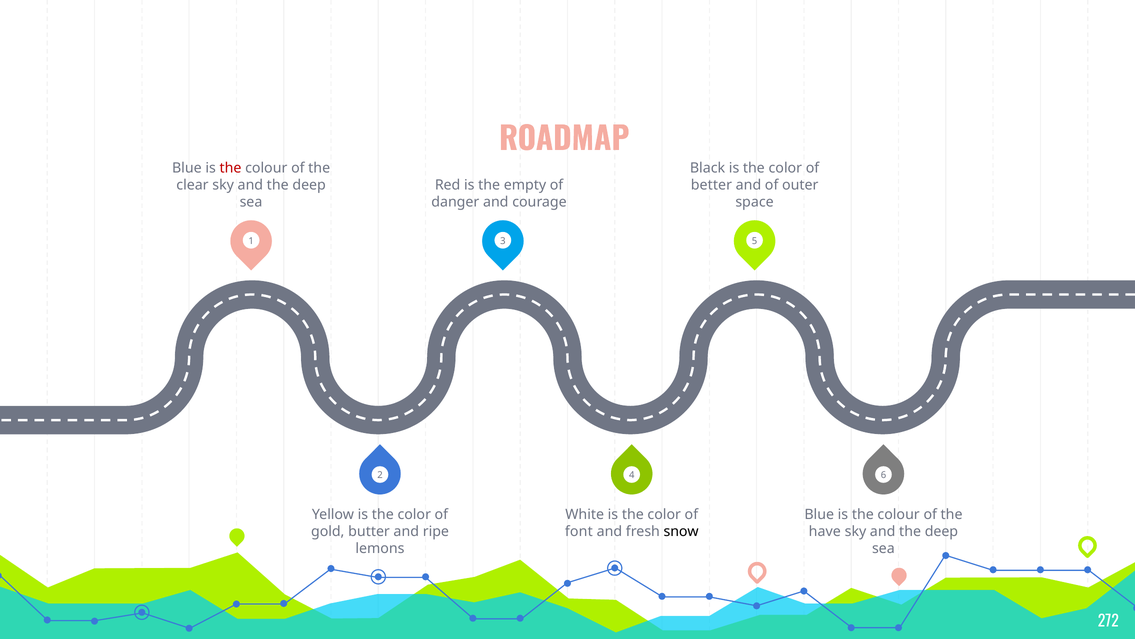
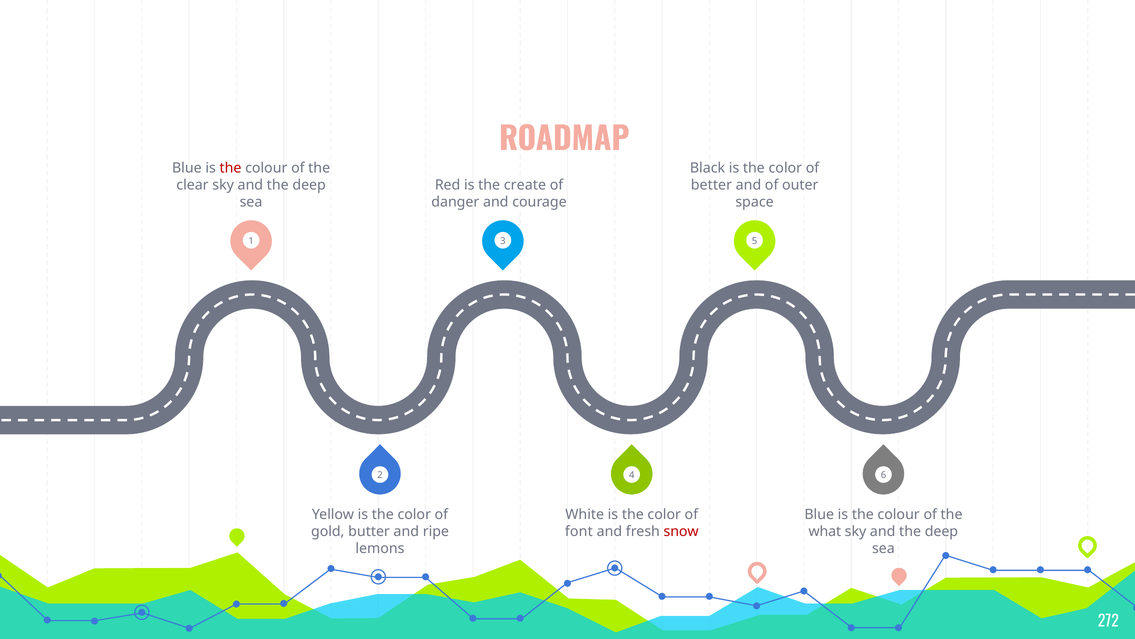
empty: empty -> create
snow colour: black -> red
have: have -> what
